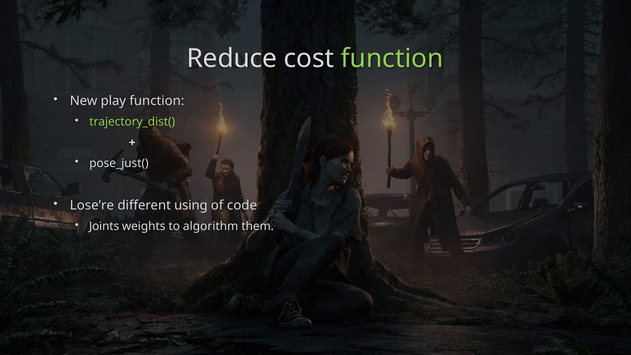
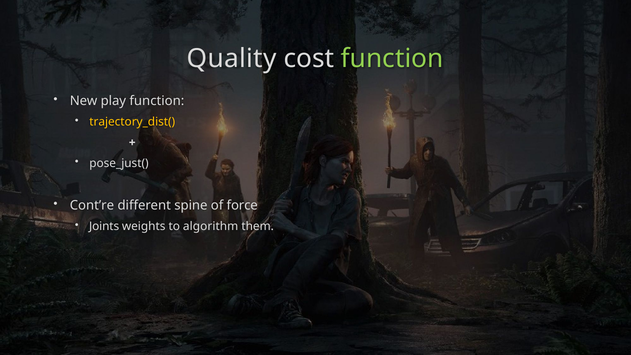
Reduce: Reduce -> Quality
trajectory_dist( colour: light green -> yellow
Lose’re: Lose’re -> Cont’re
using: using -> spine
code: code -> force
